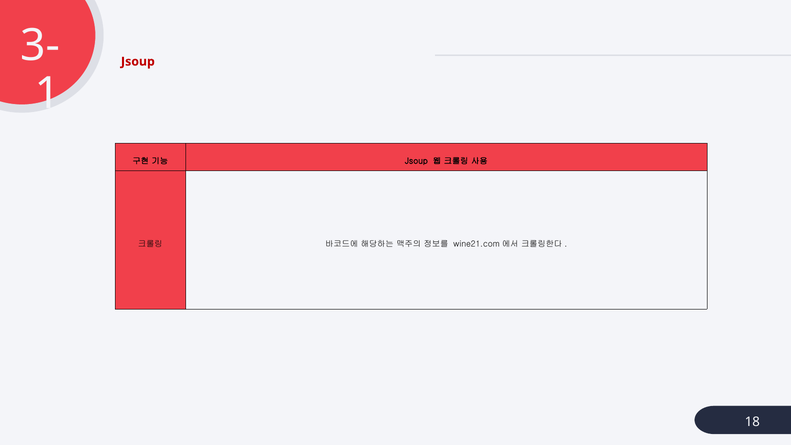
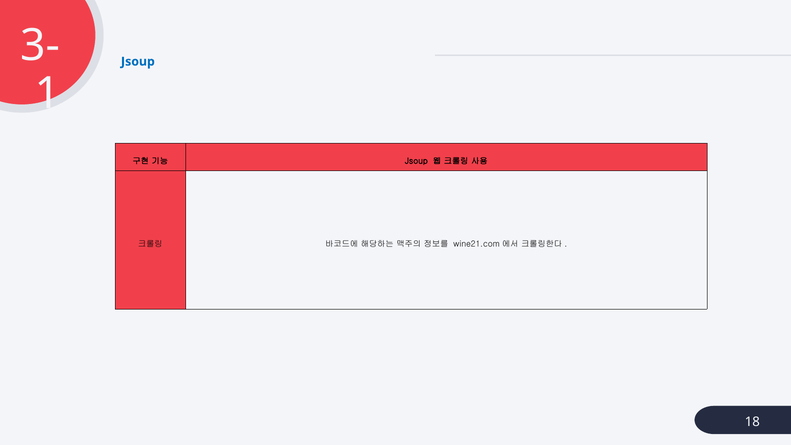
Jsoup at (138, 62) colour: red -> blue
